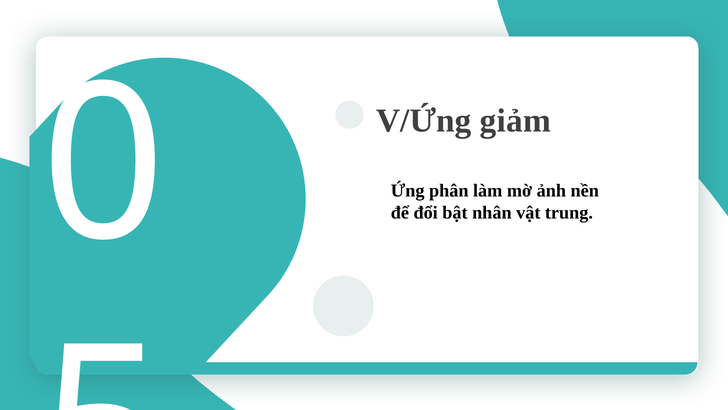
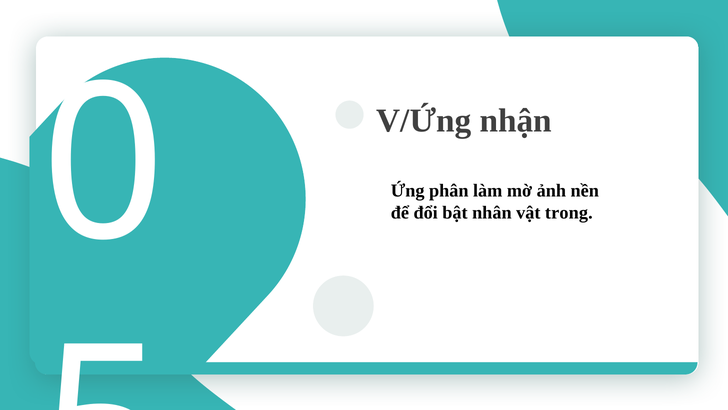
giảm: giảm -> nhận
trung: trung -> trong
